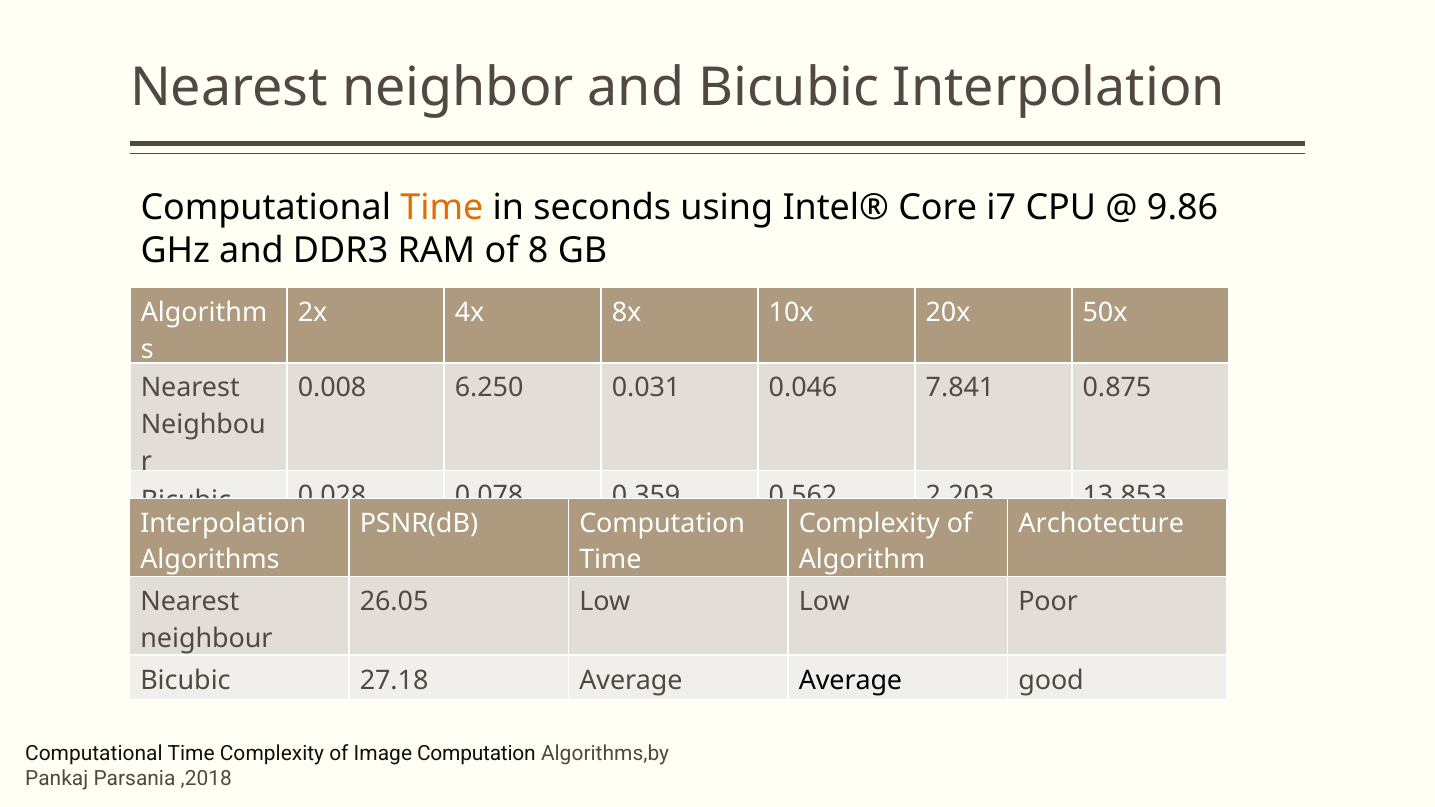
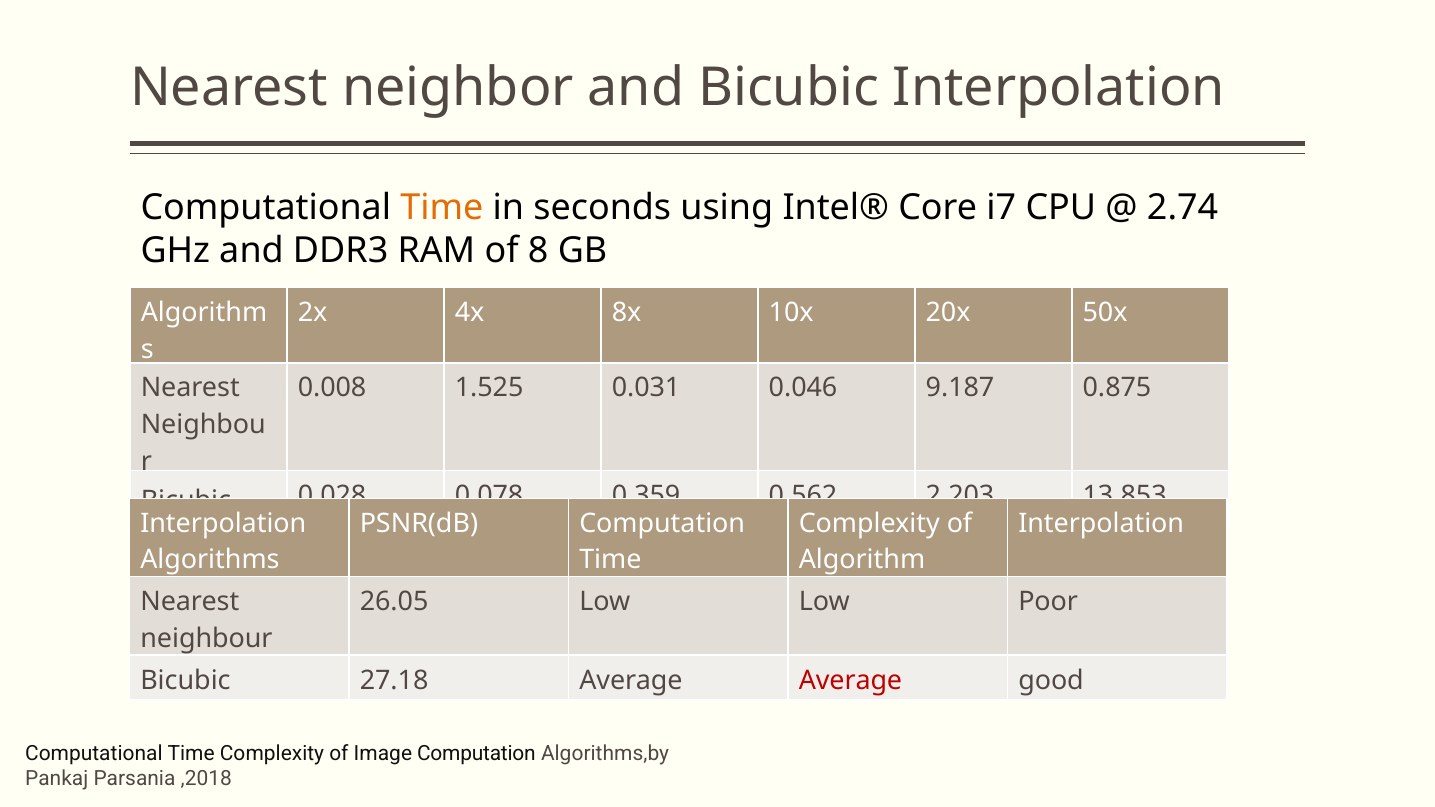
9.86: 9.86 -> 2.74
6.250: 6.250 -> 1.525
7.841: 7.841 -> 9.187
Archotecture at (1101, 523): Archotecture -> Interpolation
Average at (850, 680) colour: black -> red
